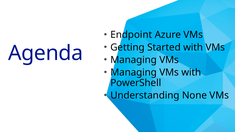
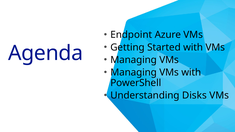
None: None -> Disks
